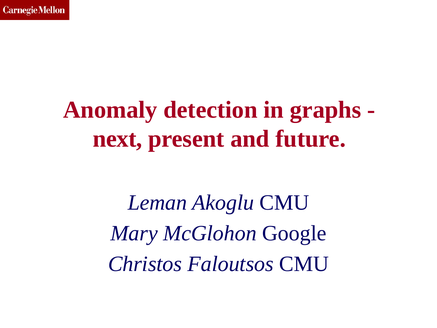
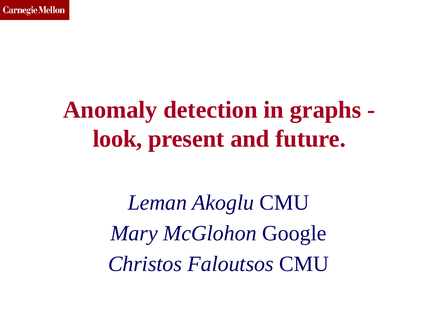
next: next -> look
